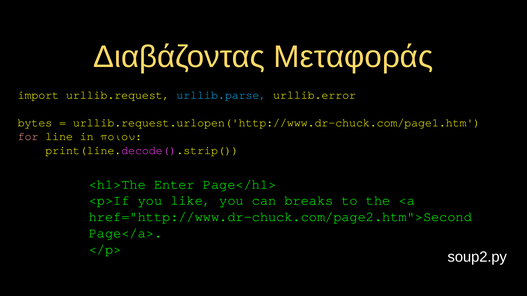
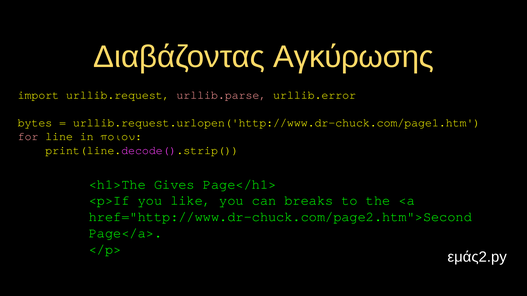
Μεταφοράς: Μεταφοράς -> Αγκύρωσης
urllib.parse colour: light blue -> pink
Enter: Enter -> Gives
soup2.py: soup2.py -> εμάς2.py
